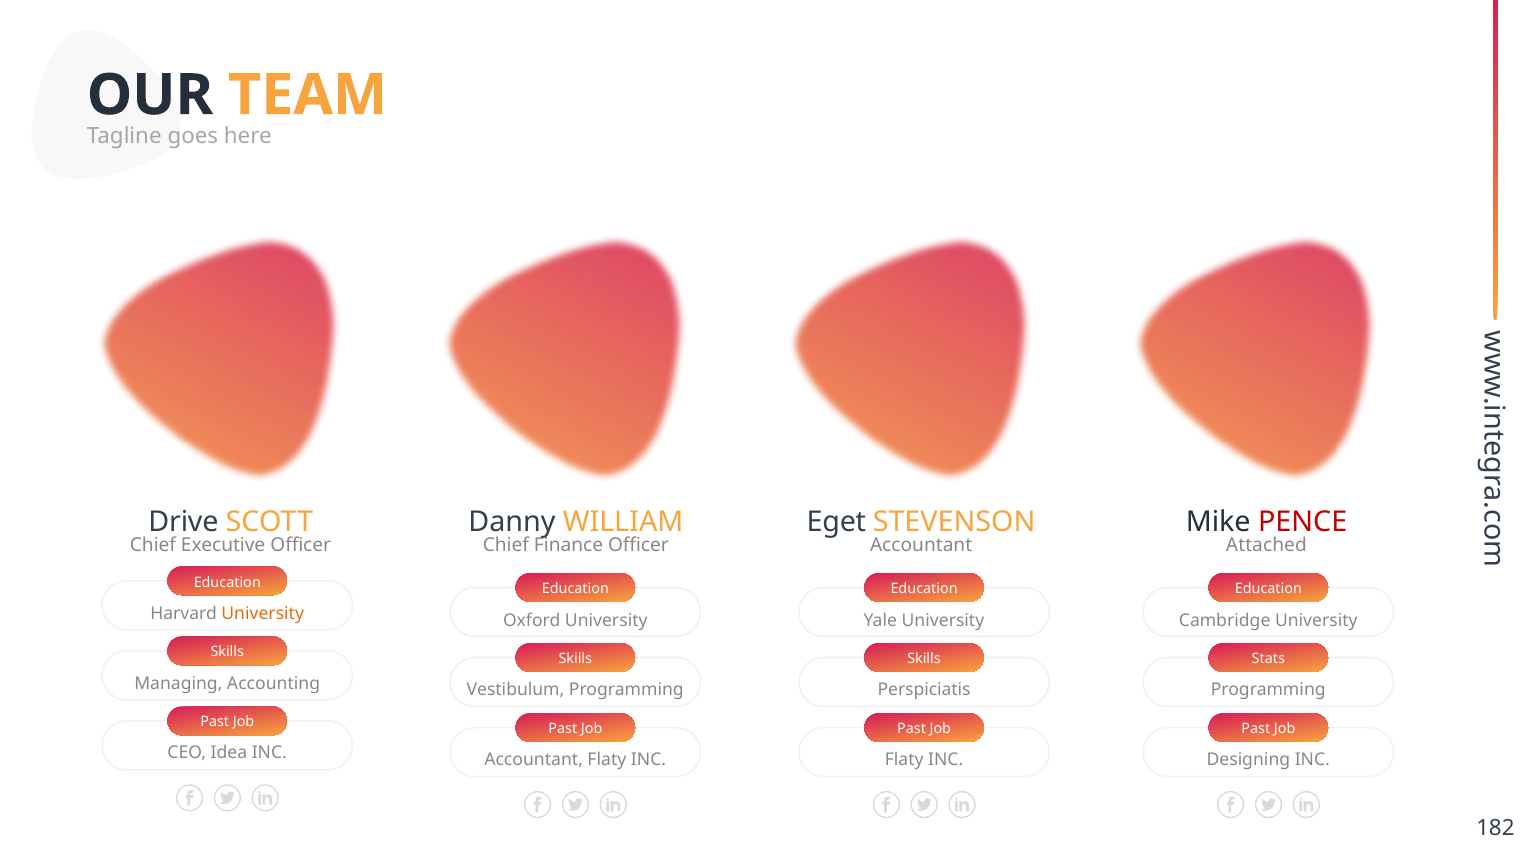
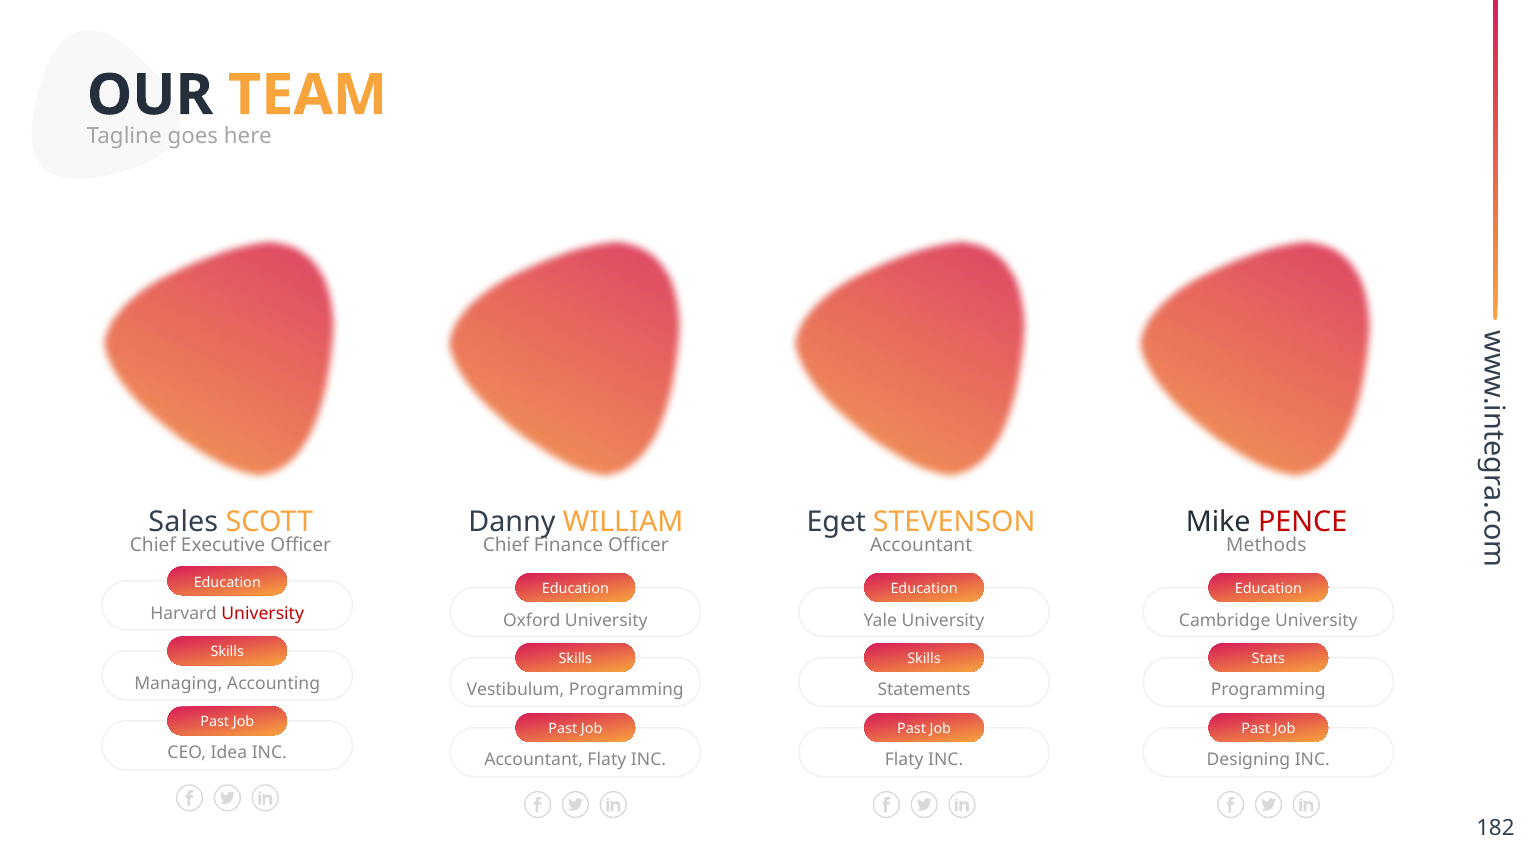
Drive: Drive -> Sales
Attached: Attached -> Methods
University at (263, 614) colour: orange -> red
Perspiciatis: Perspiciatis -> Statements
